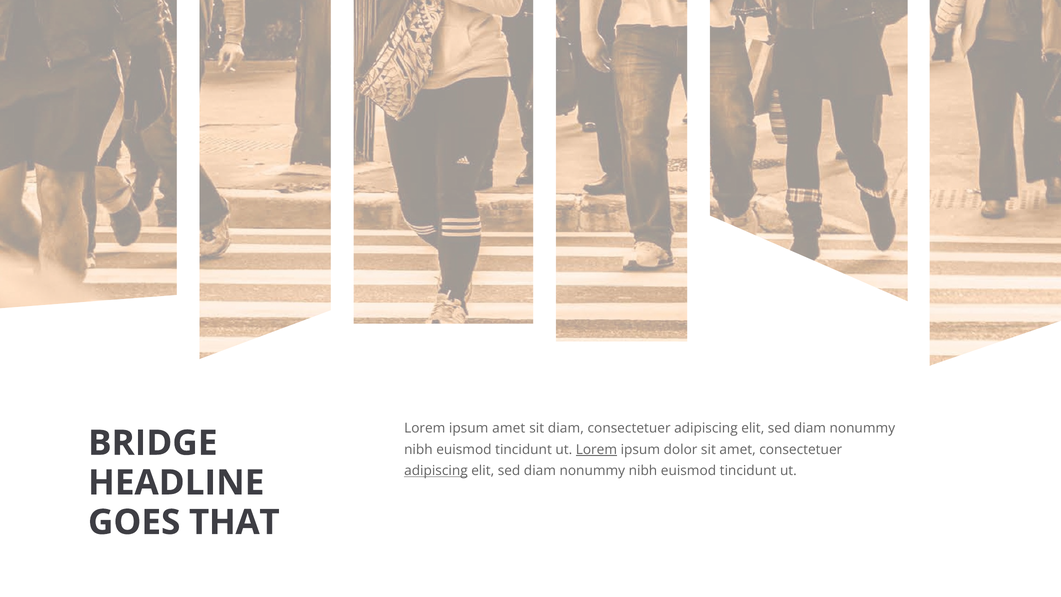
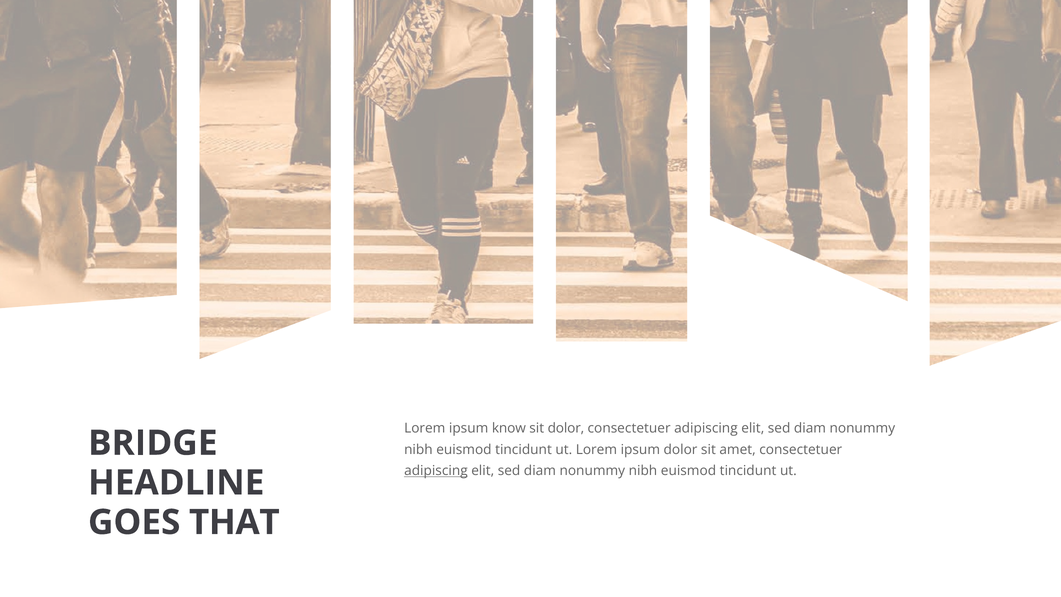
ipsum amet: amet -> know
sit diam: diam -> dolor
Lorem at (596, 449) underline: present -> none
